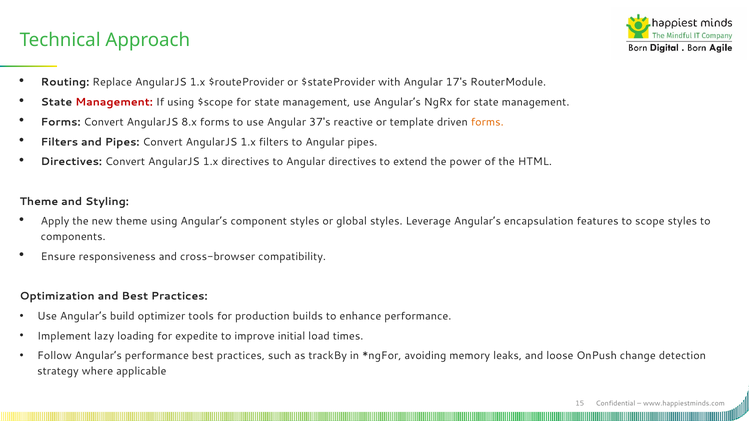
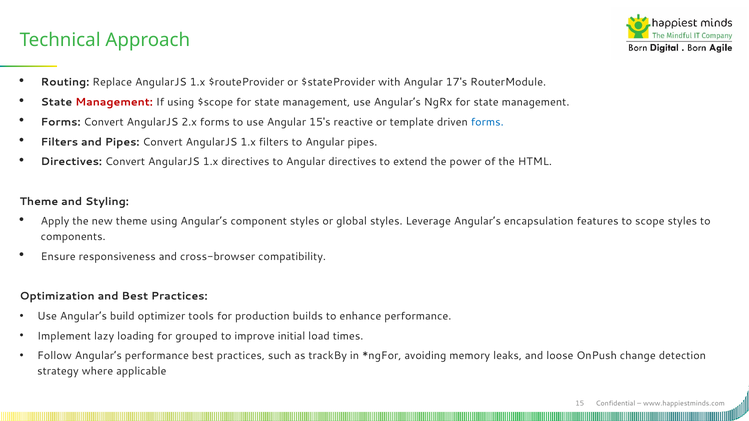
8.x: 8.x -> 2.x
37's: 37's -> 15's
forms at (487, 122) colour: orange -> blue
expedite: expedite -> grouped
